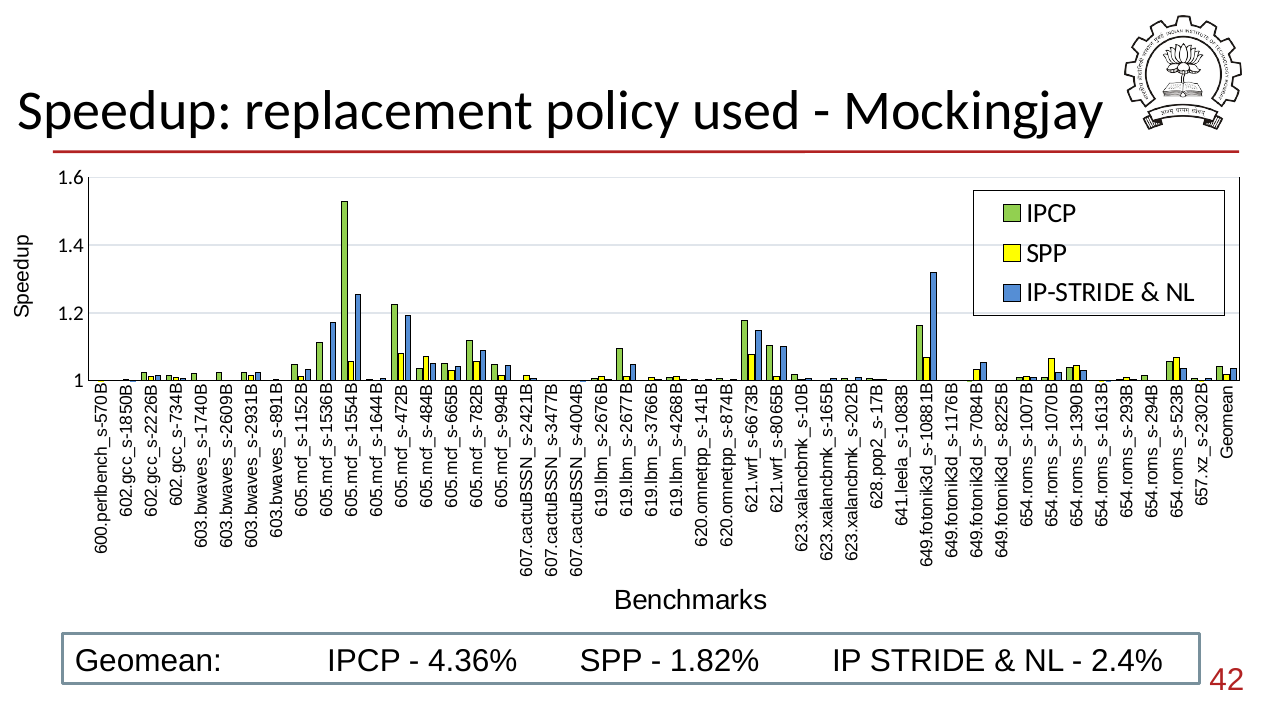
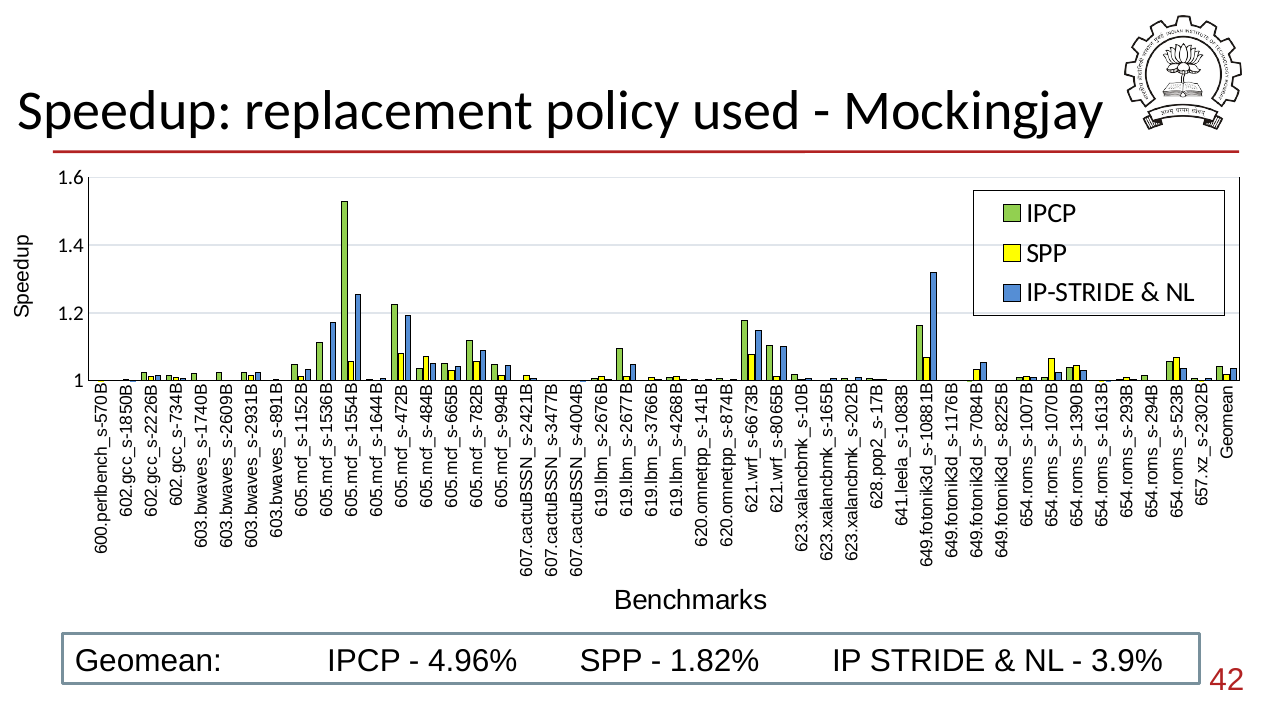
4.36%: 4.36% -> 4.96%
2.4%: 2.4% -> 3.9%
